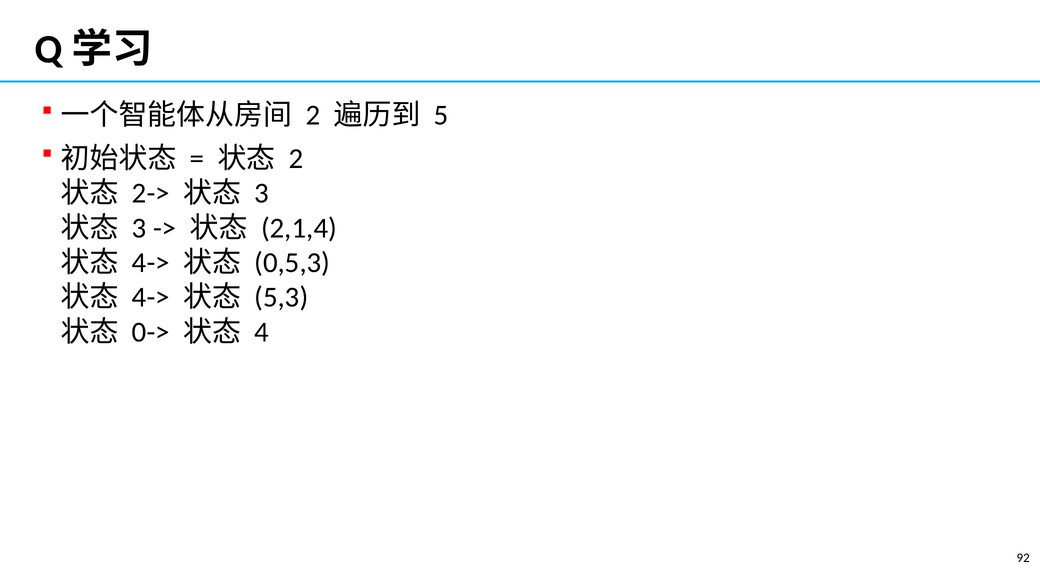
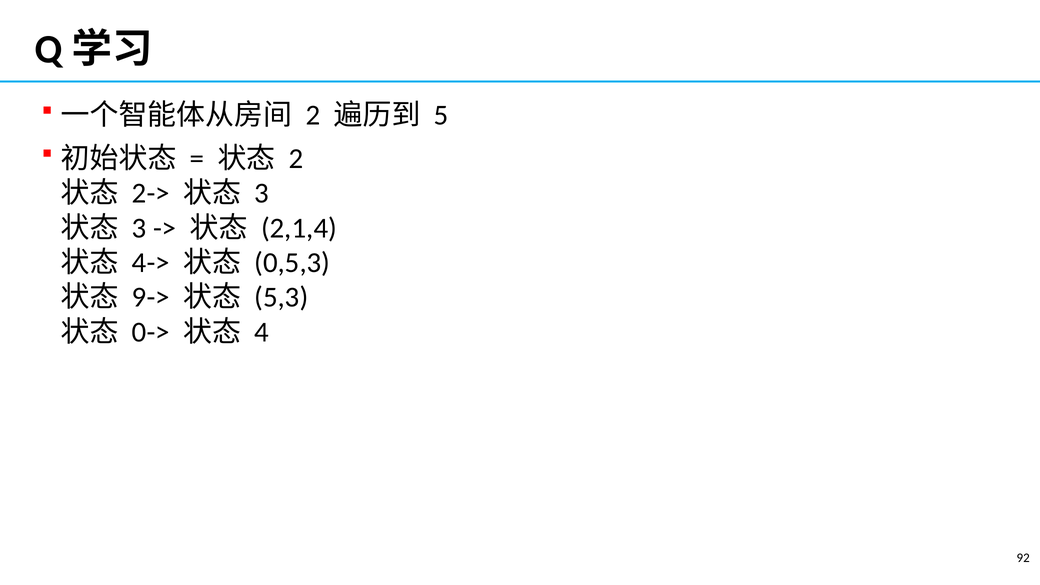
4-> at (151, 297): 4-> -> 9->
